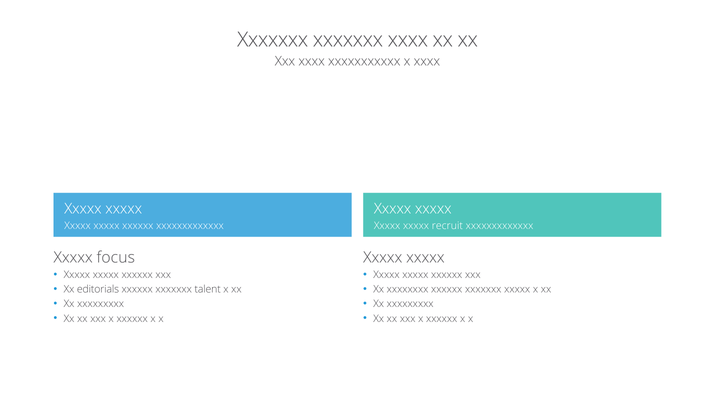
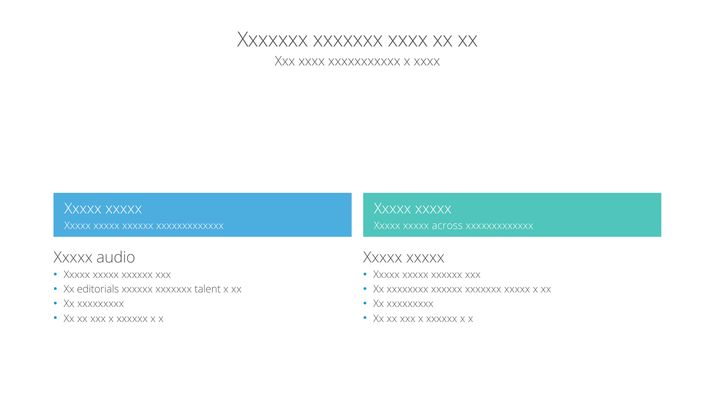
recruit: recruit -> across
focus: focus -> audio
